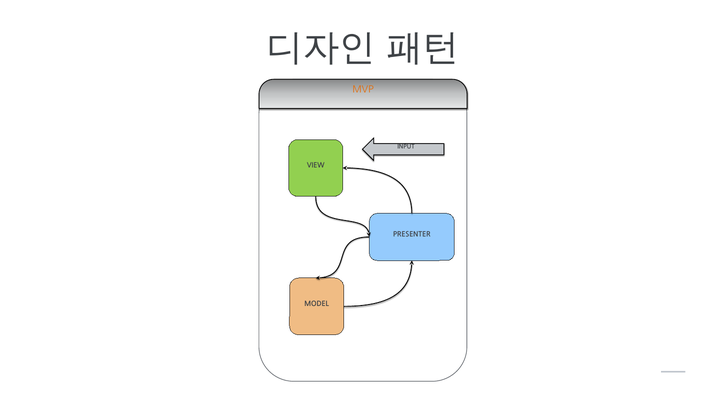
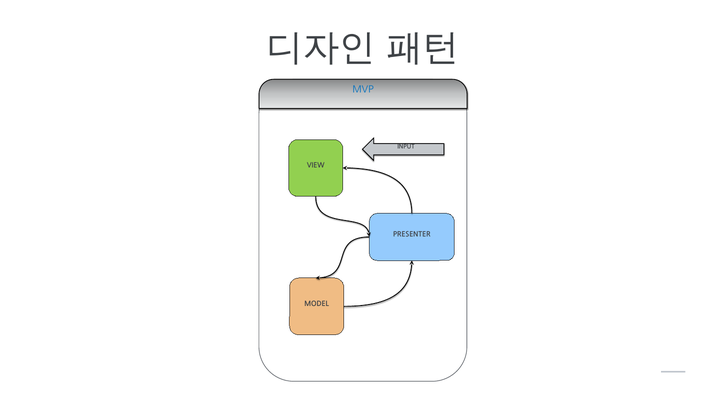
MVP colour: orange -> blue
